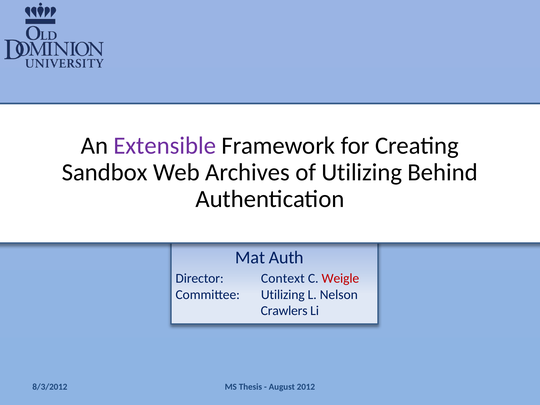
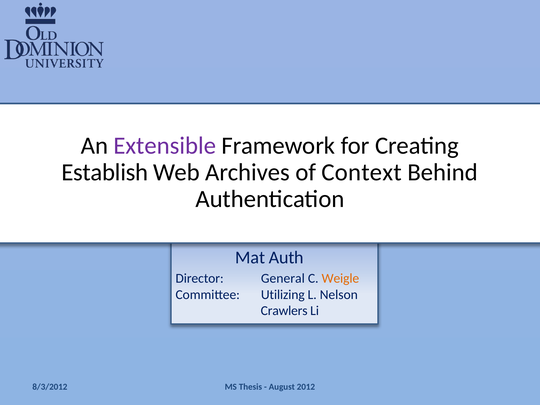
Sandbox: Sandbox -> Establish
of Utilizing: Utilizing -> Context
Context: Context -> General
Weigle colour: red -> orange
